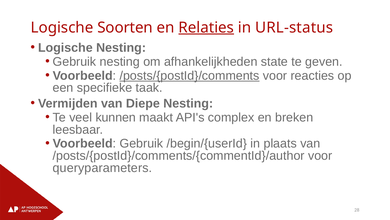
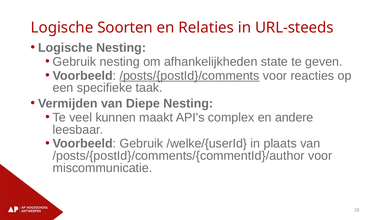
Relaties underline: present -> none
URL-status: URL-status -> URL-steeds
breken: breken -> andere
/begin/{userId: /begin/{userId -> /welke/{userId
queryparameters: queryparameters -> miscommunicatie
